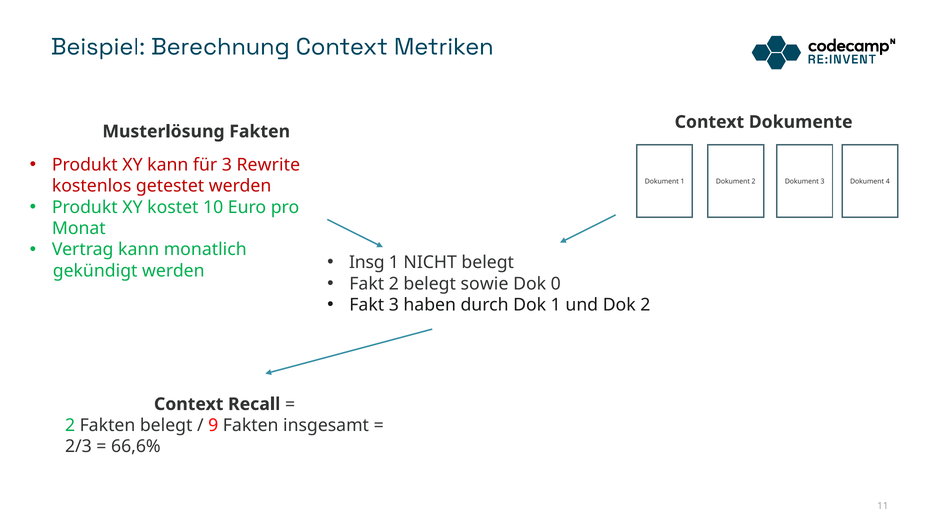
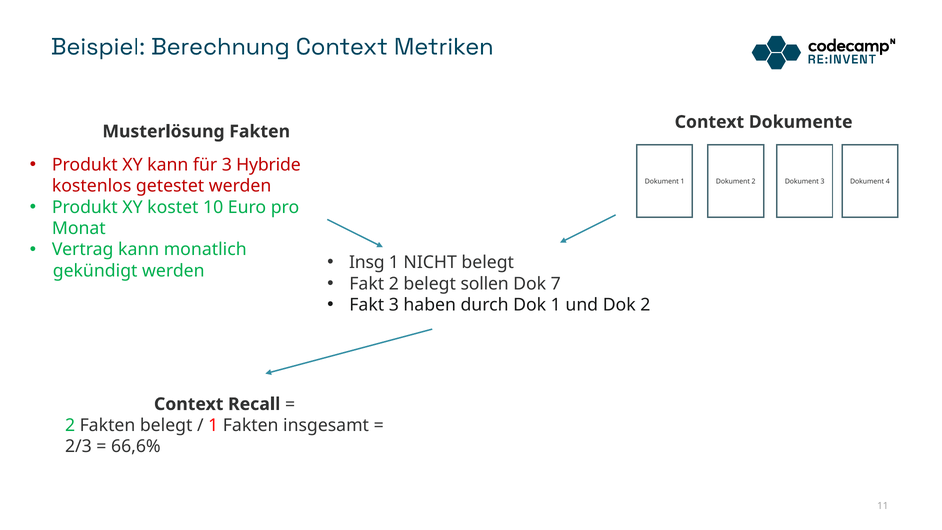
Rewrite: Rewrite -> Hybride
sowie: sowie -> sollen
0: 0 -> 7
9 at (213, 425): 9 -> 1
